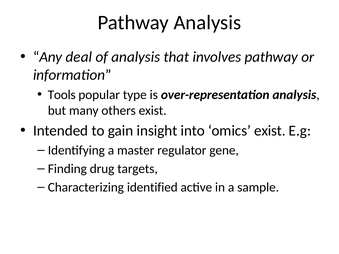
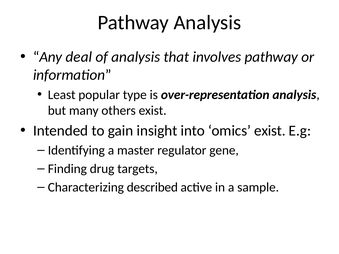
Tools: Tools -> Least
identified: identified -> described
